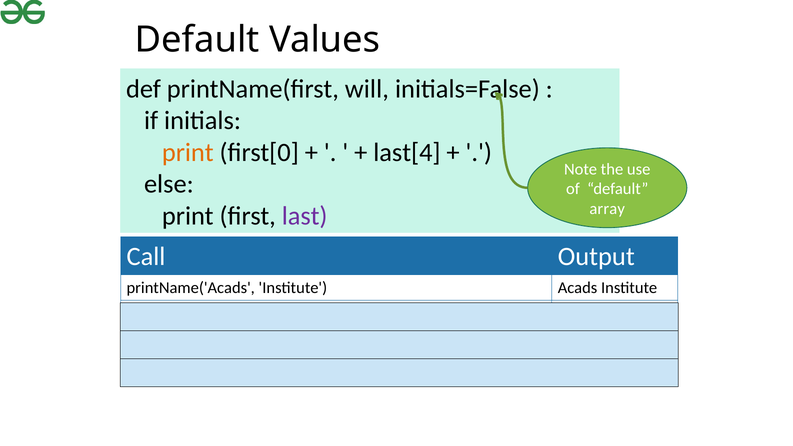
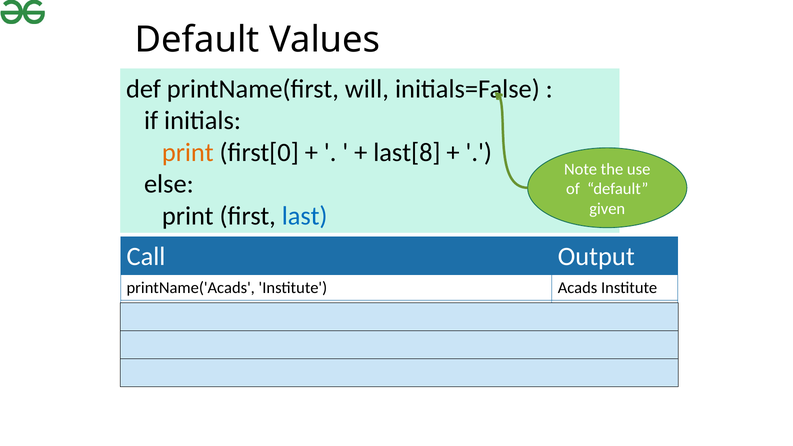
last[4: last[4 -> last[8
array: array -> given
last colour: purple -> blue
